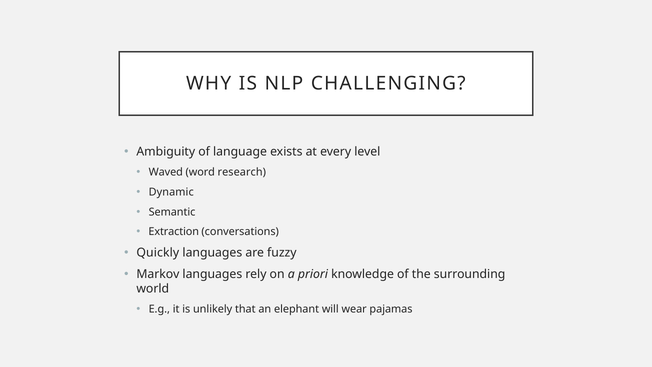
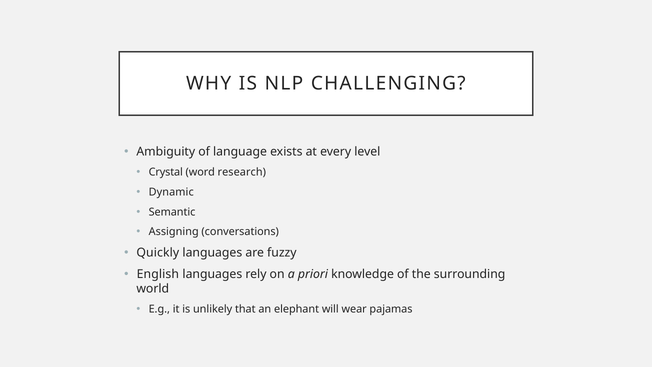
Waved: Waved -> Crystal
Extraction: Extraction -> Assigning
Markov: Markov -> English
